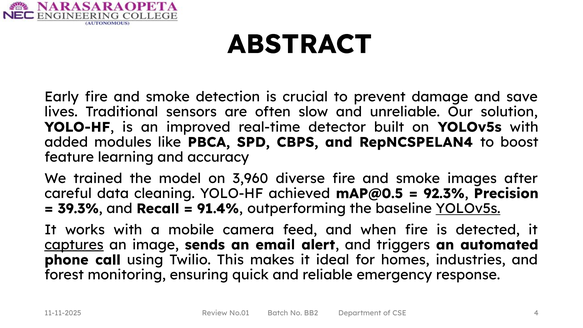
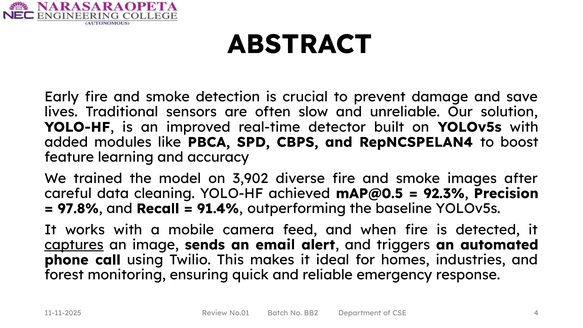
3,960: 3,960 -> 3,902
39.3%: 39.3% -> 97.8%
YOLOv5s at (468, 209) underline: present -> none
